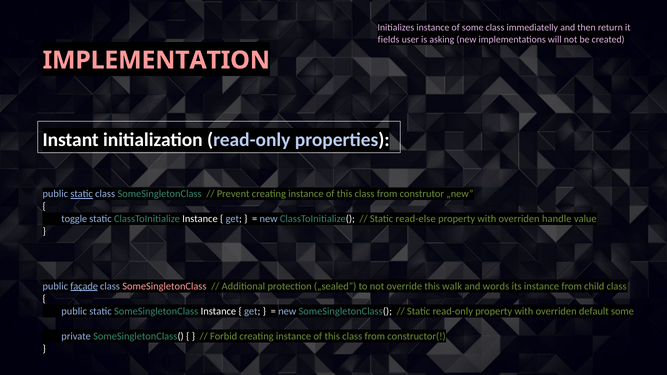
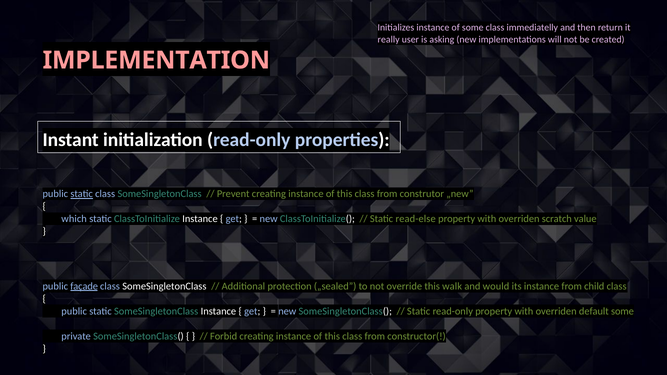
fields: fields -> really
toggle: toggle -> which
handle: handle -> scratch
SomeSingletonClass at (164, 286) colour: pink -> white
words: words -> would
